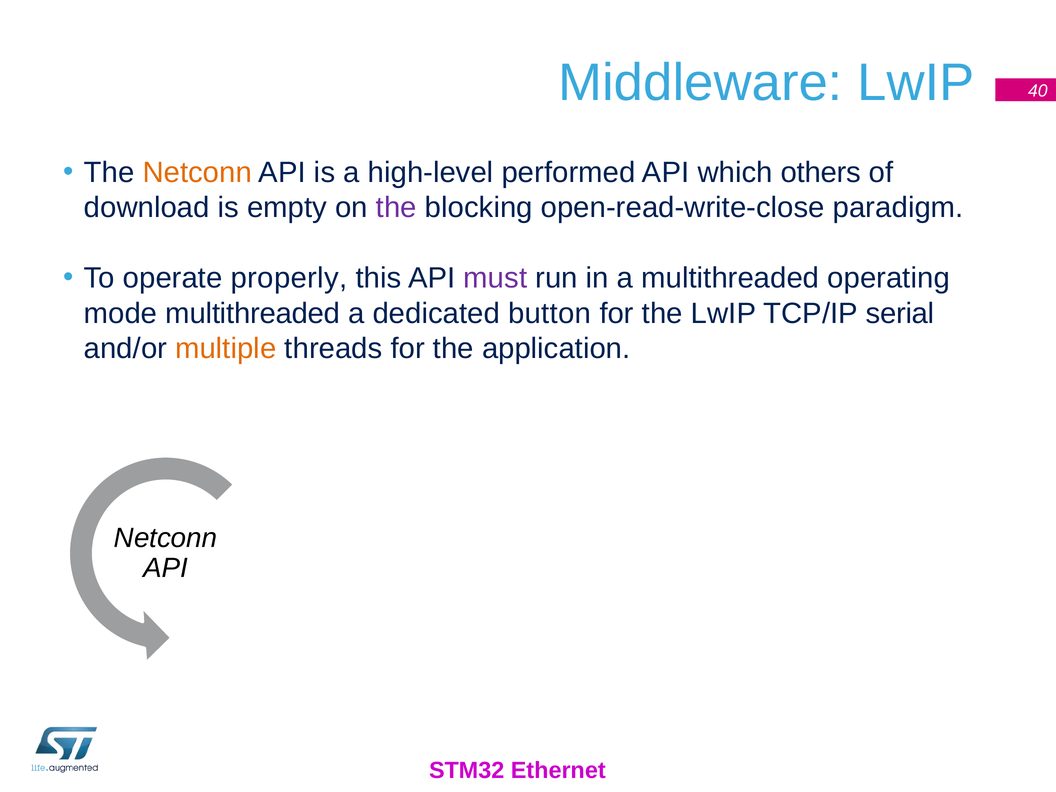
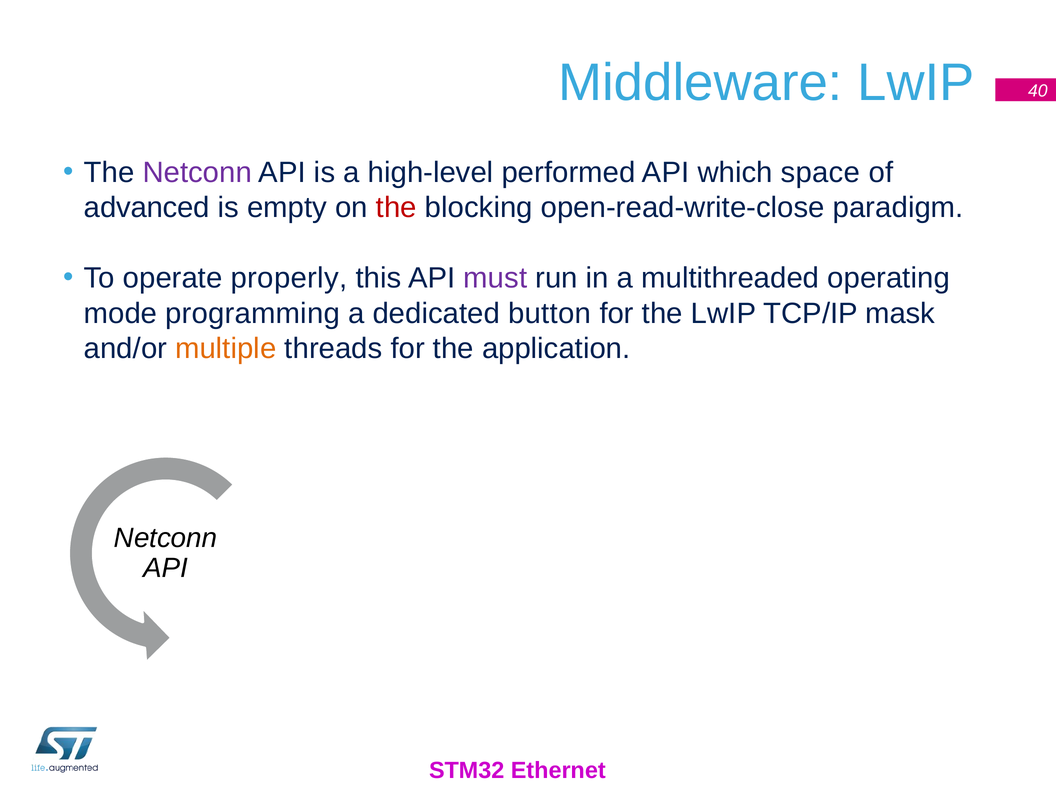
Netconn at (197, 172) colour: orange -> purple
others: others -> space
download: download -> advanced
the at (396, 208) colour: purple -> red
mode multithreaded: multithreaded -> programming
serial: serial -> mask
